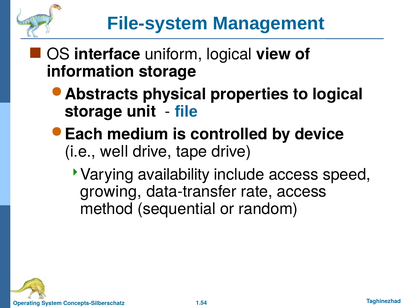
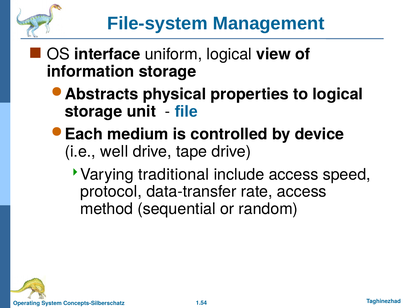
availability: availability -> traditional
growing: growing -> protocol
